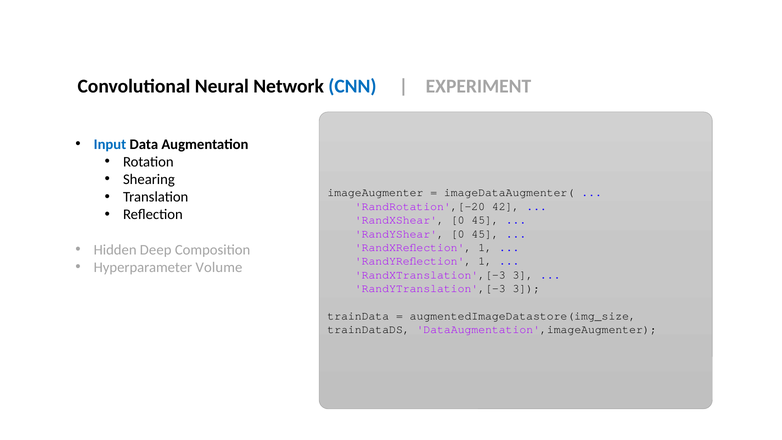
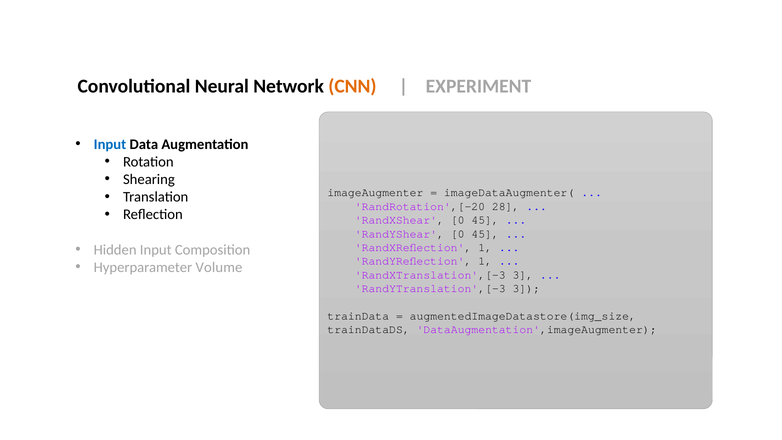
CNN colour: blue -> orange
42: 42 -> 28
Hidden Deep: Deep -> Input
